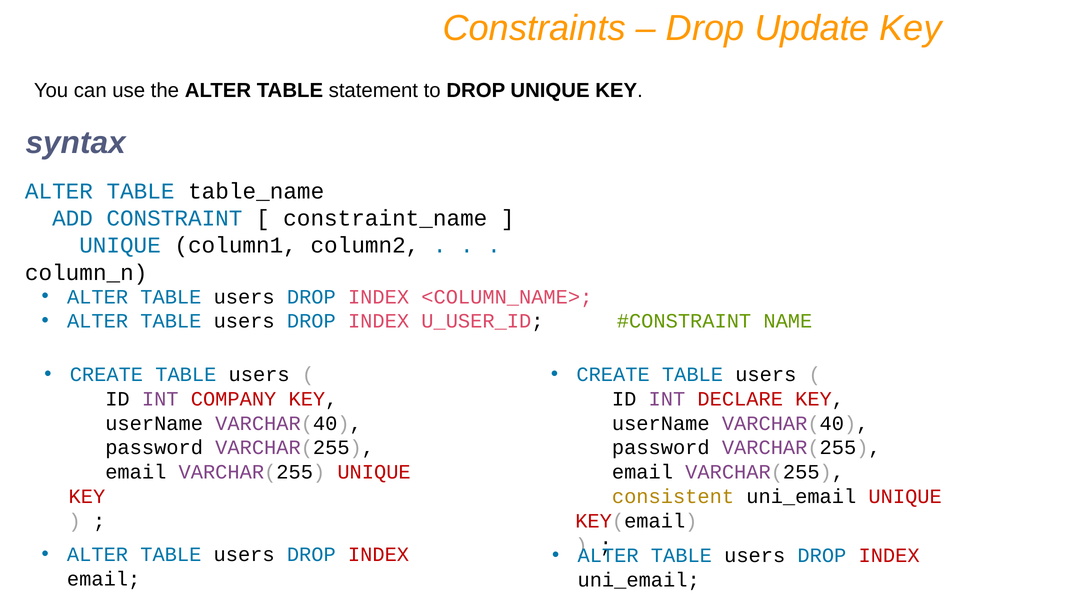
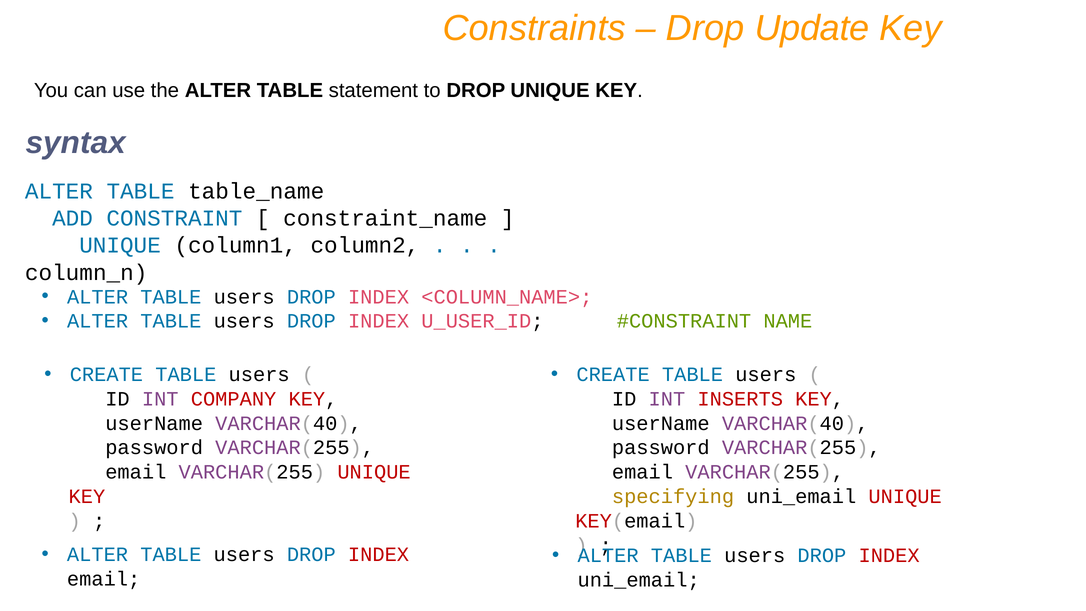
DECLARE: DECLARE -> INSERTS
consistent: consistent -> specifying
